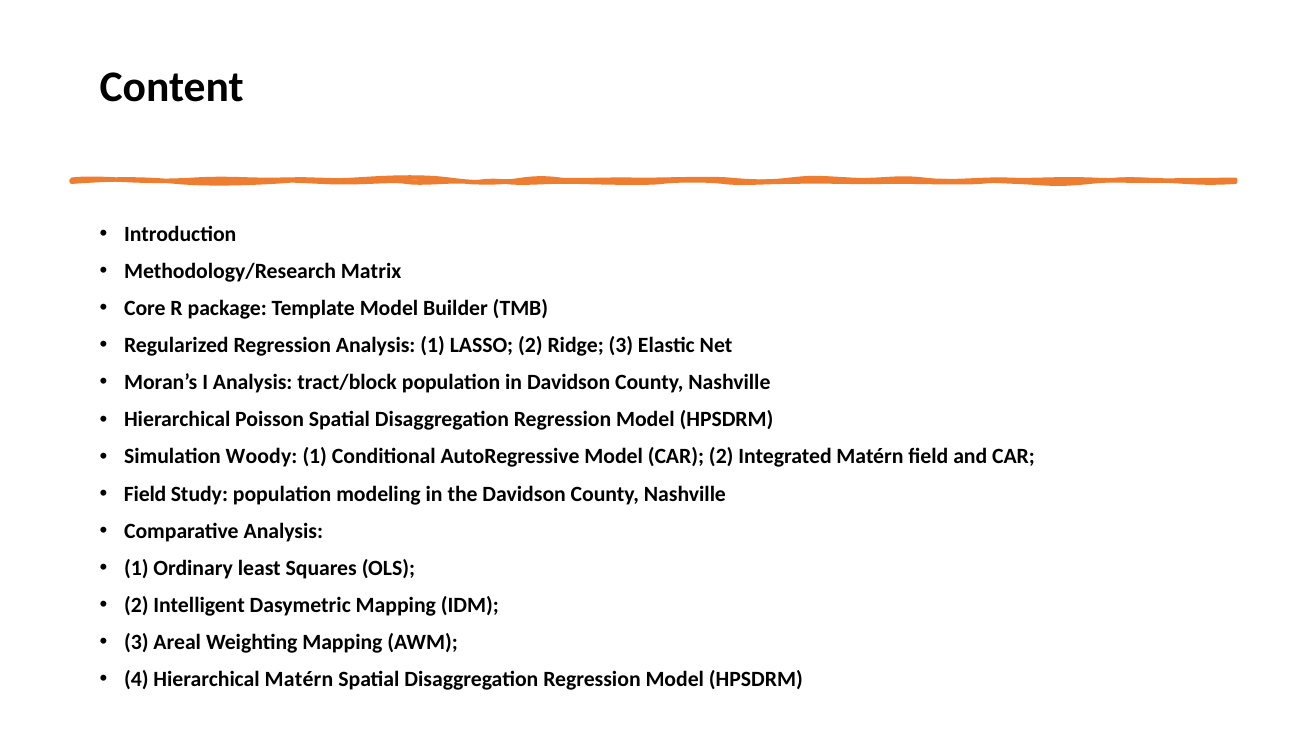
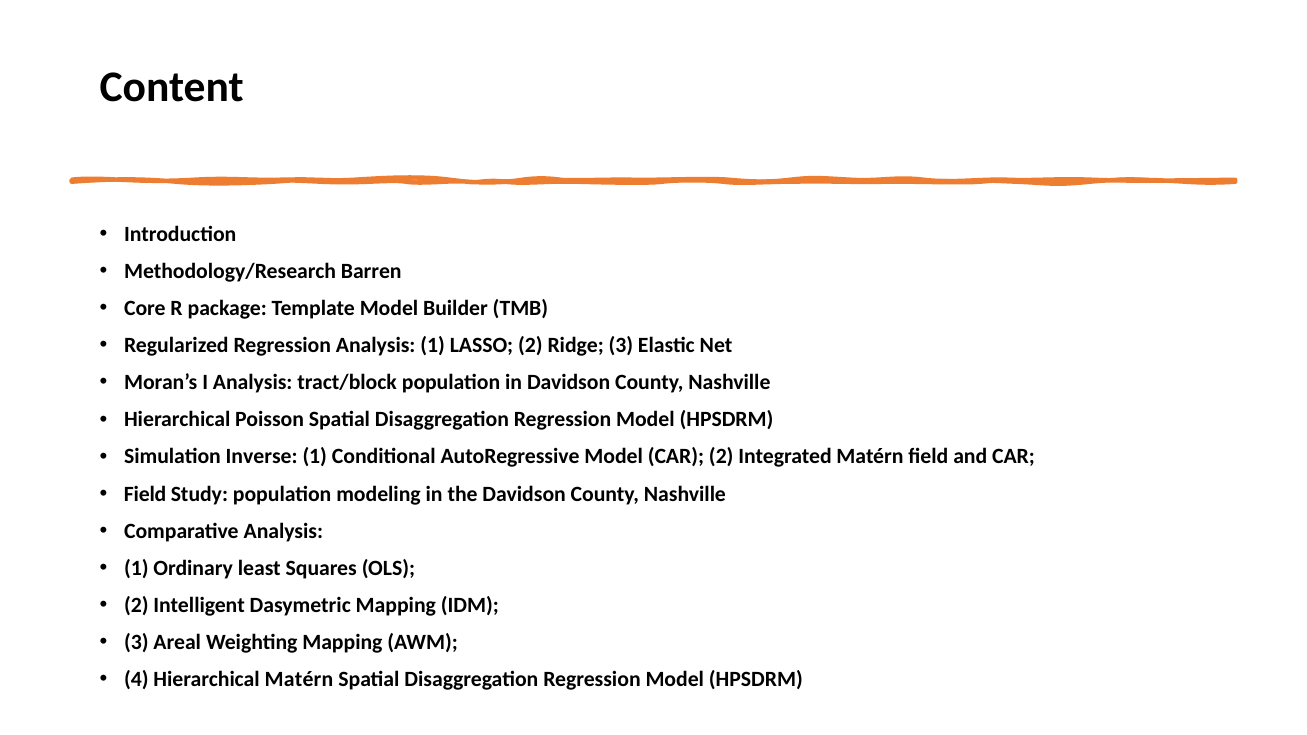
Matrix: Matrix -> Barren
Woody: Woody -> Inverse
